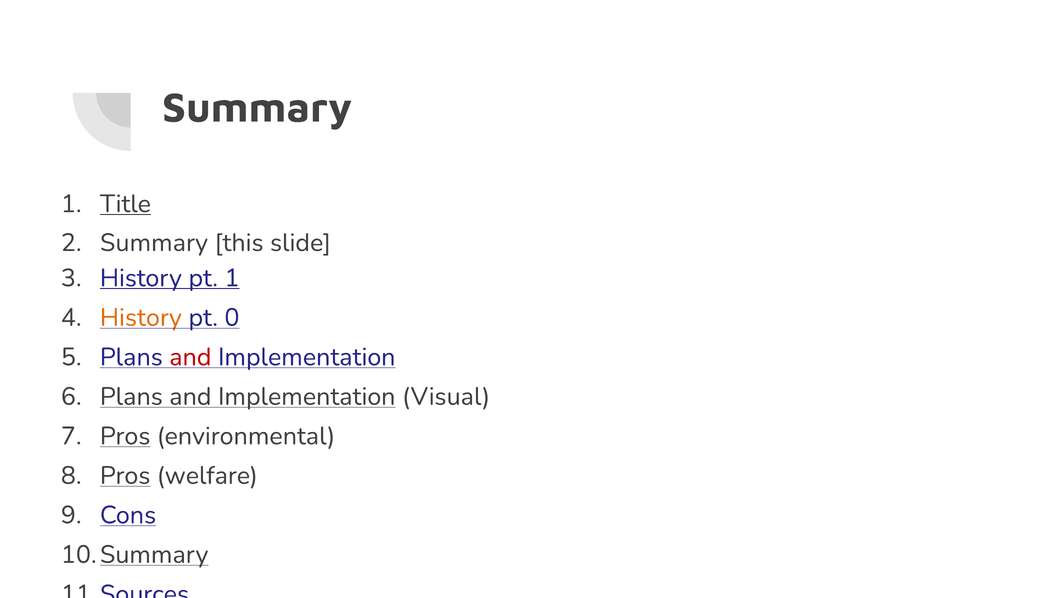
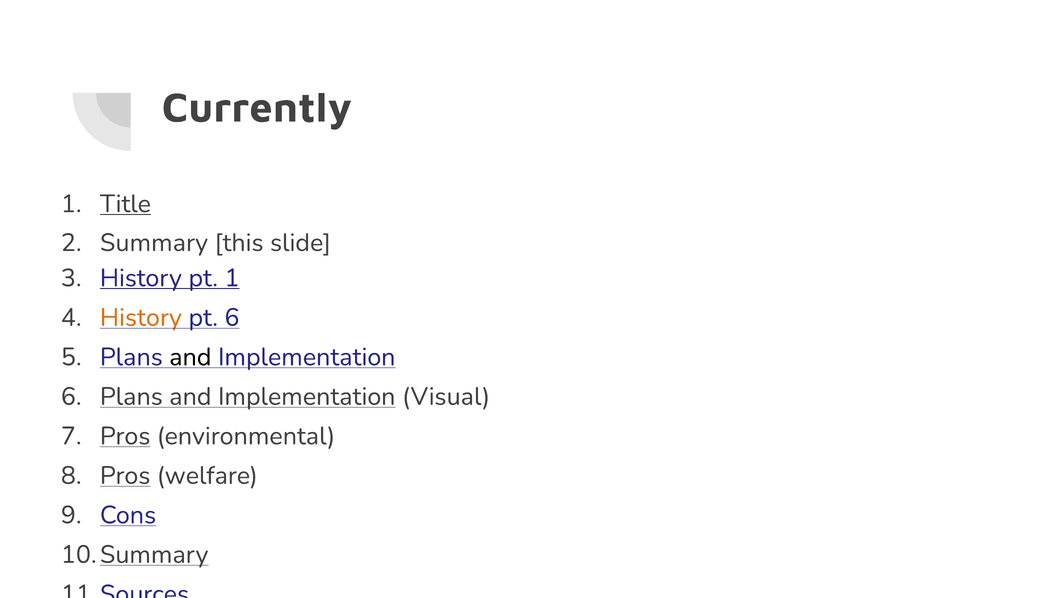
Summary at (257, 108): Summary -> Currently
pt 0: 0 -> 6
and at (190, 357) colour: red -> black
